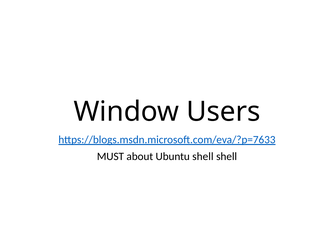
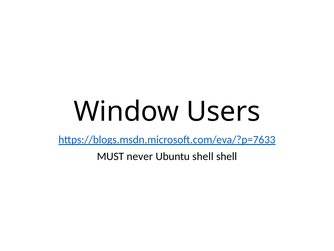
about: about -> never
